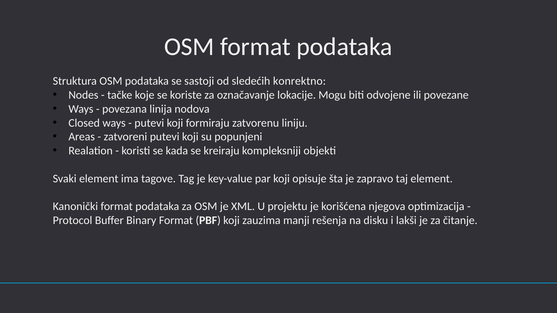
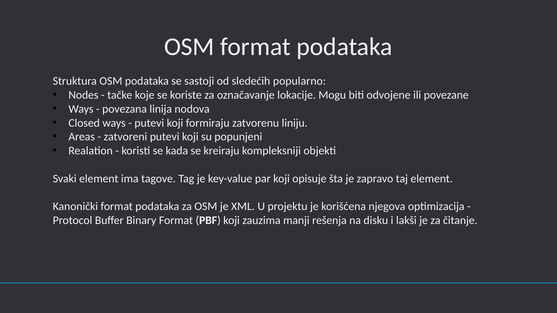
konrektno: konrektno -> popularno
